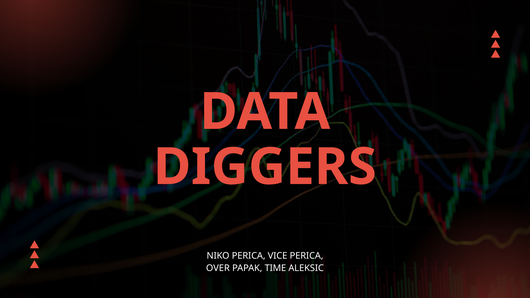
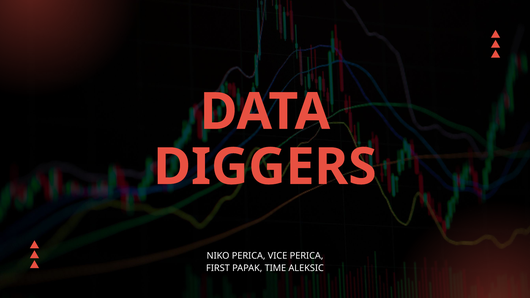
OVER: OVER -> FIRST
